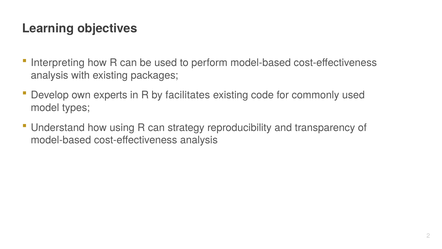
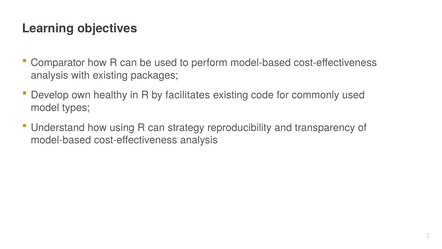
Interpreting: Interpreting -> Comparator
experts: experts -> healthy
